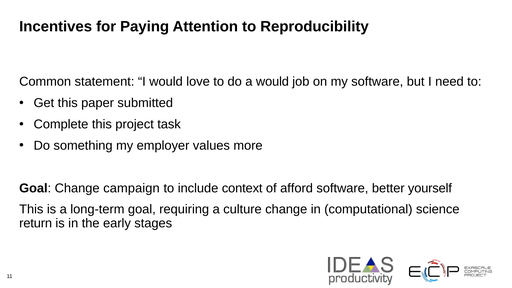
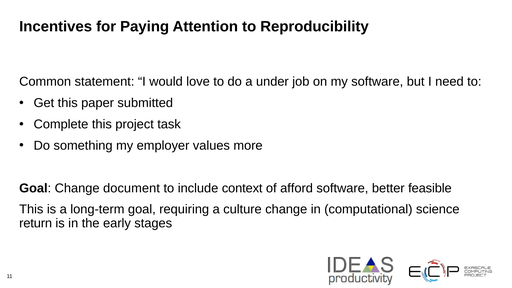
a would: would -> under
campaign: campaign -> document
yourself: yourself -> feasible
